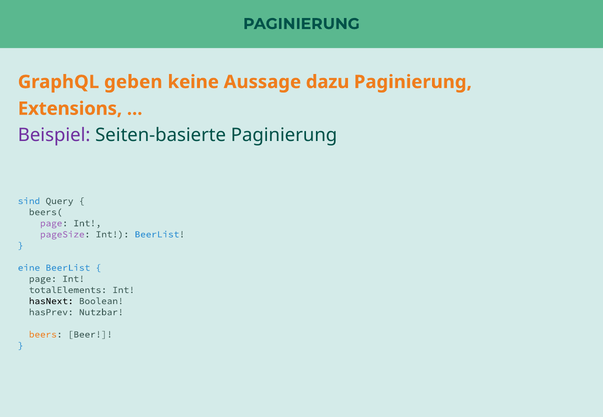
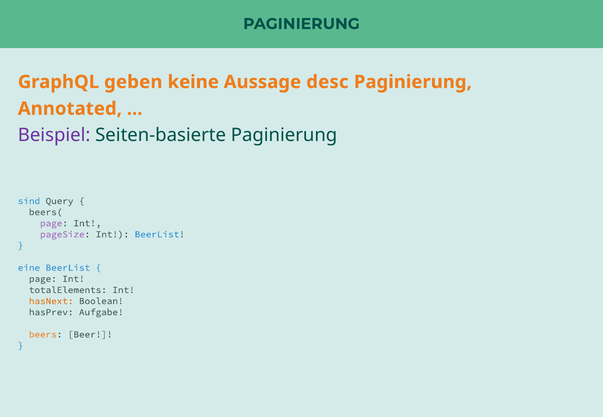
dazu: dazu -> desc
Extensions: Extensions -> Annotated
hasNext colour: black -> orange
Nutzbar: Nutzbar -> Aufgabe
